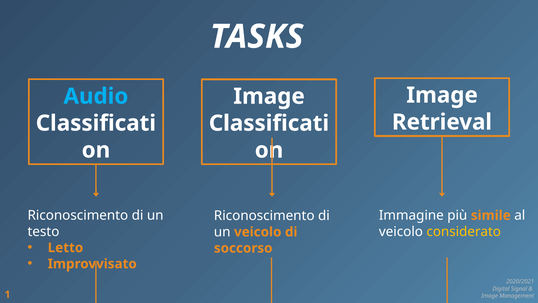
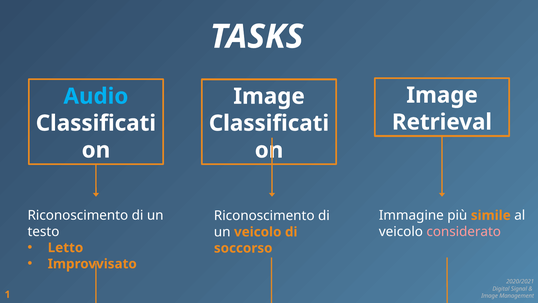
considerato colour: yellow -> pink
